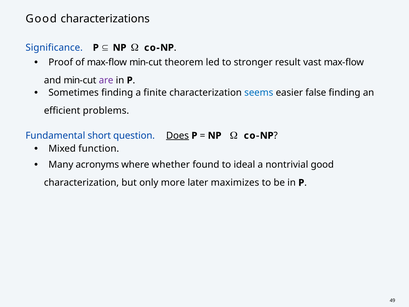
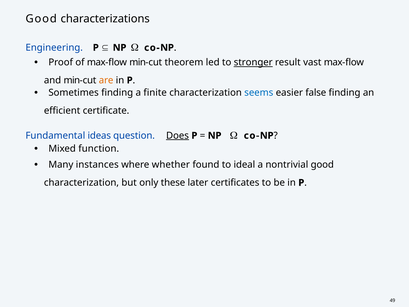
Significance: Significance -> Engineering
stronger underline: none -> present
are colour: purple -> orange
problems: problems -> certificate
short: short -> ideas
acronyms: acronyms -> instances
more: more -> these
maximizes: maximizes -> certificates
